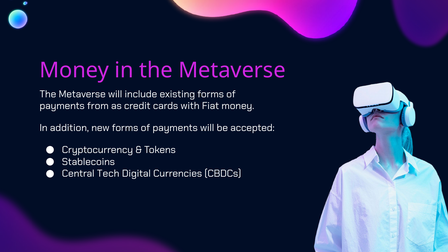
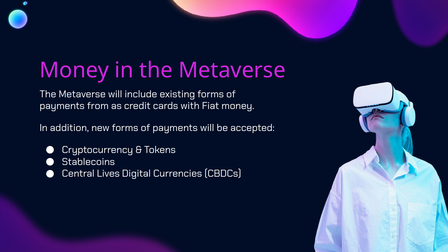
Tech: Tech -> Lives
